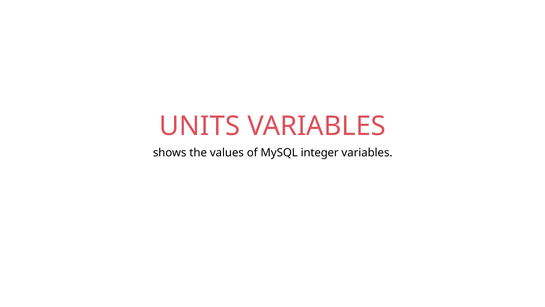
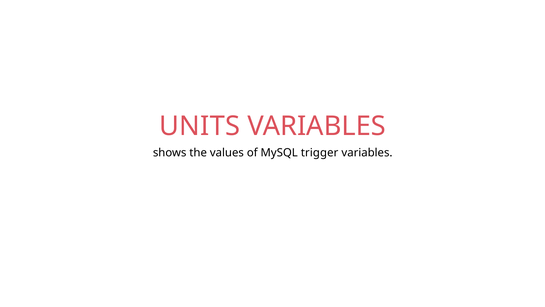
integer: integer -> trigger
